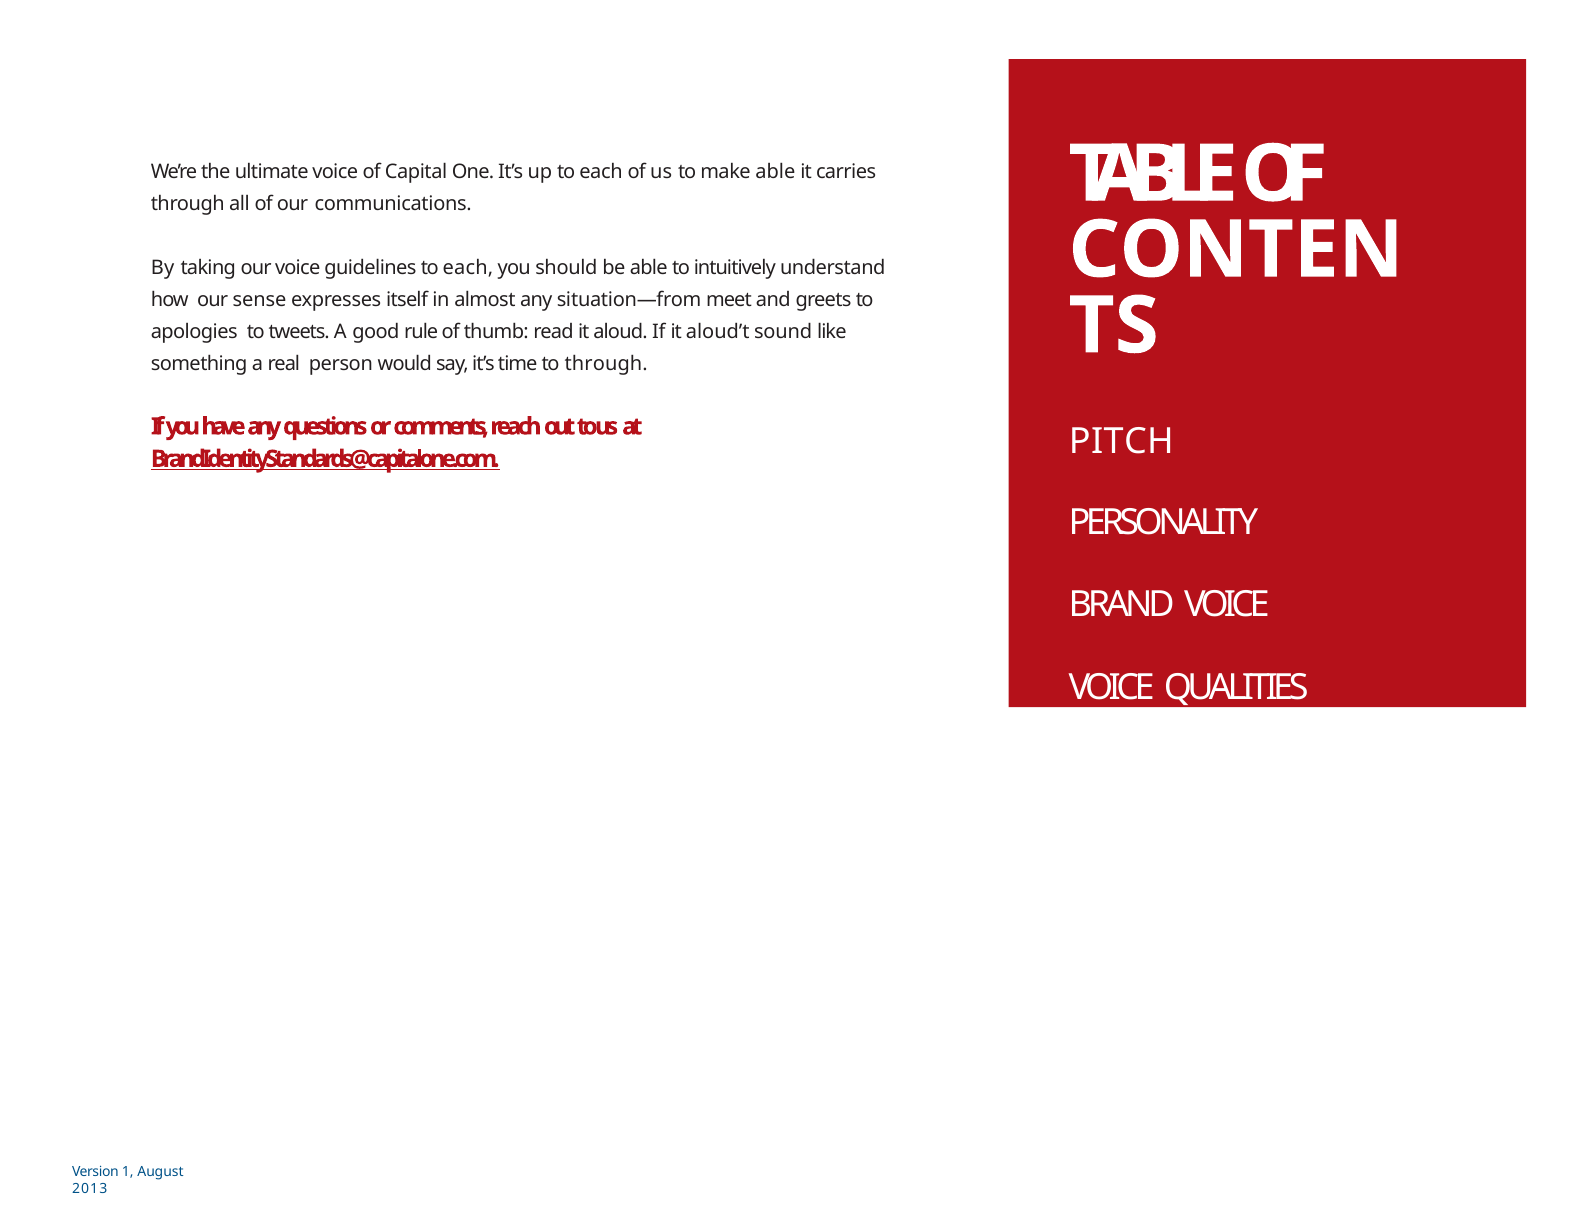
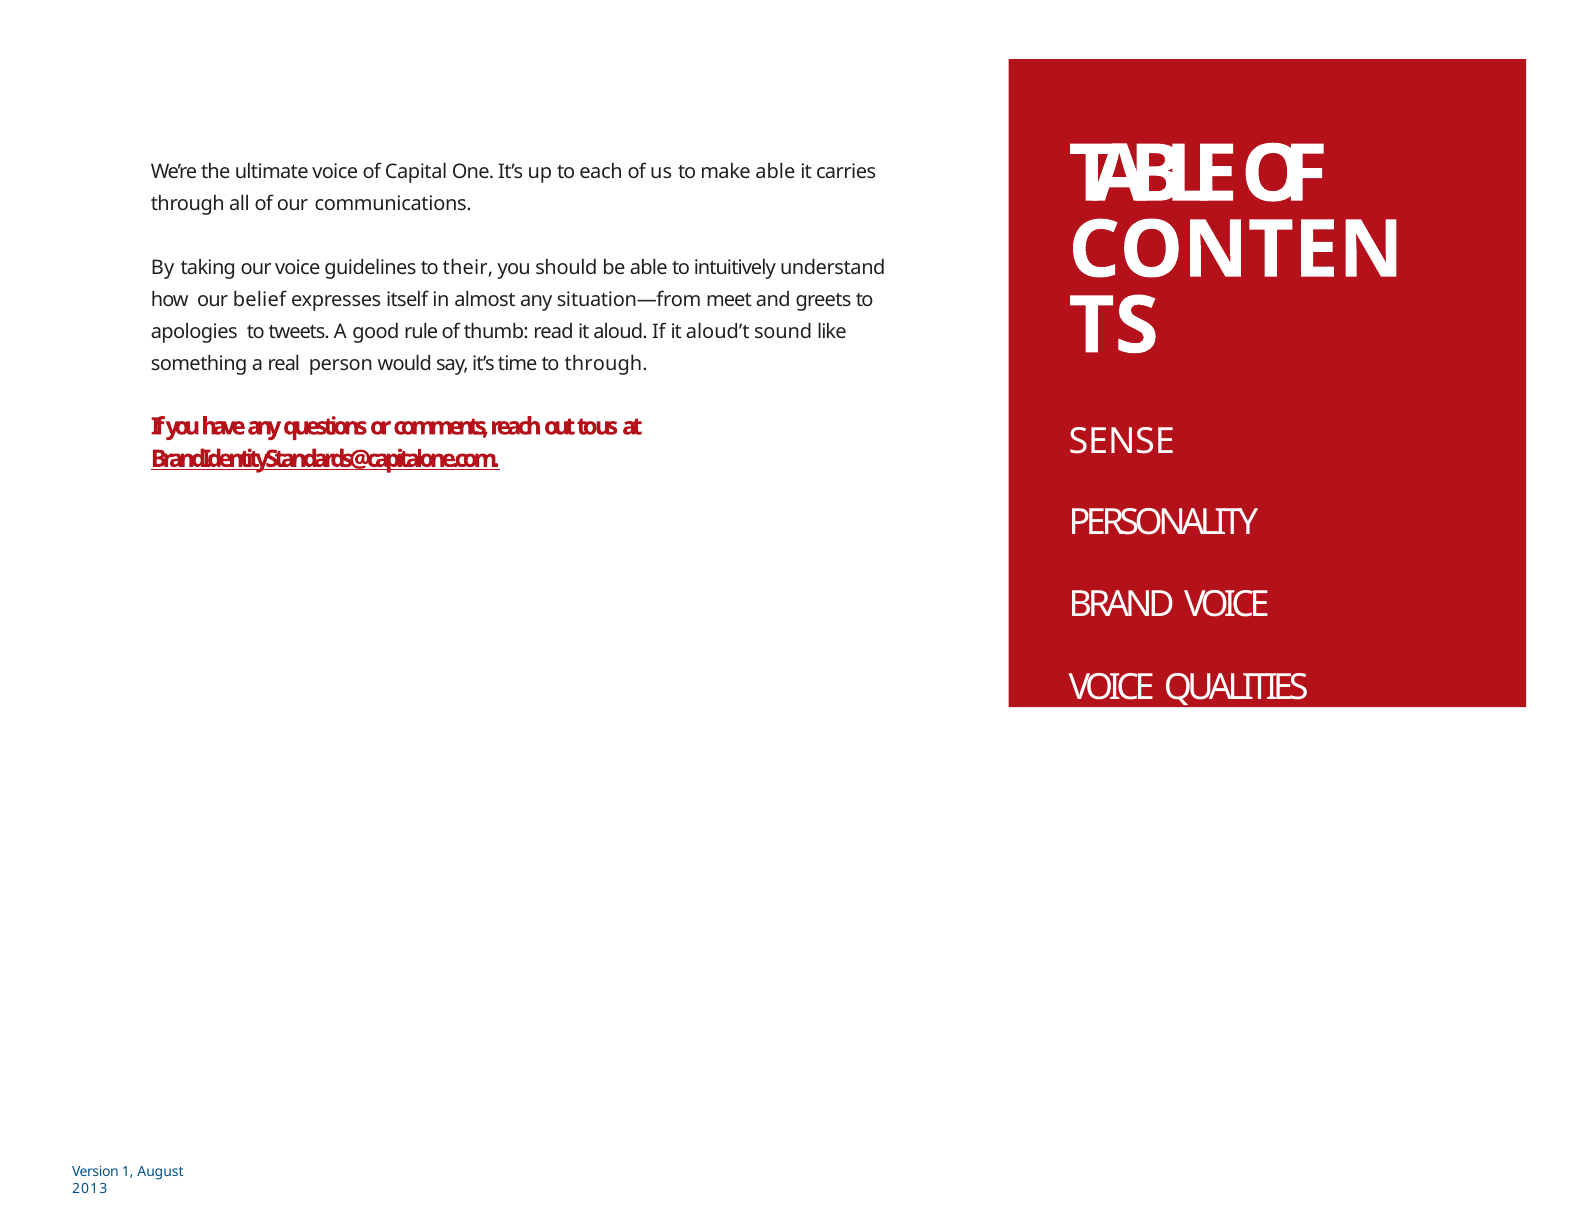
guidelines to each: each -> their
sense: sense -> belief
PITCH: PITCH -> SENSE
